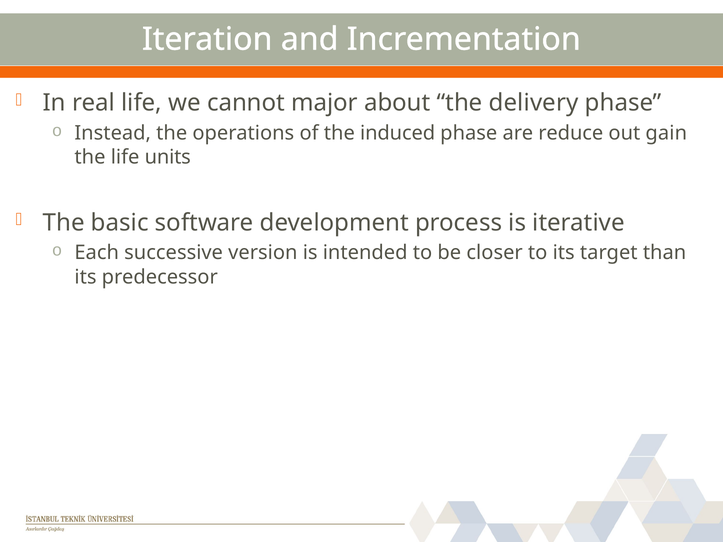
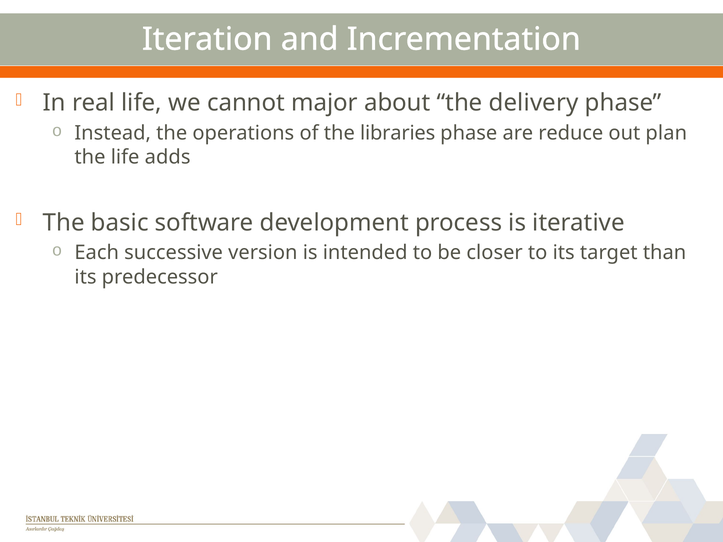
induced: induced -> libraries
gain: gain -> plan
units: units -> adds
